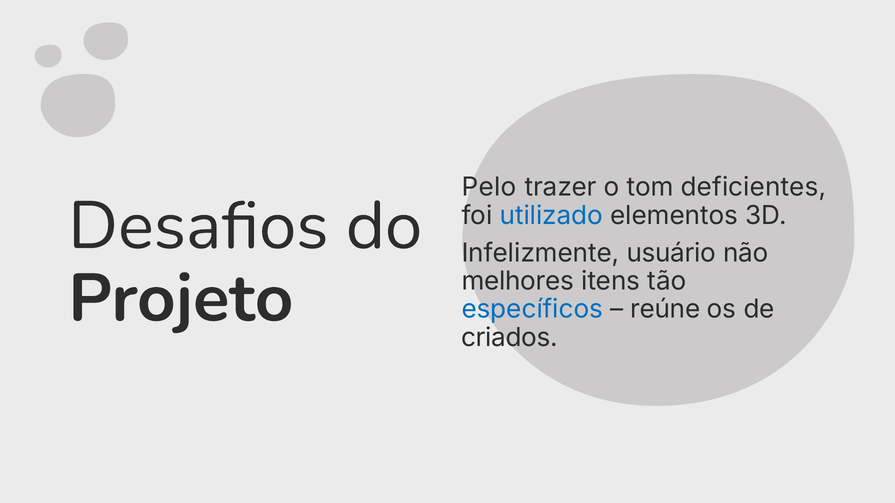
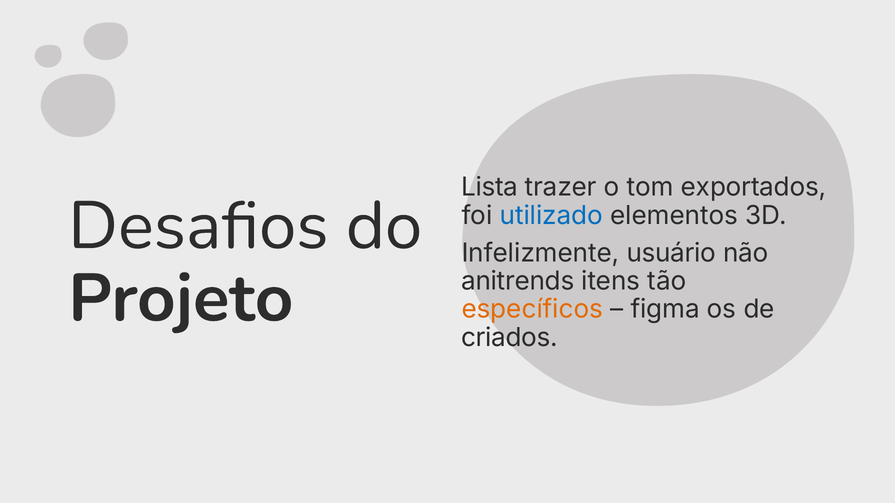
Pelo: Pelo -> Lista
deficientes: deficientes -> exportados
melhores: melhores -> anitrends
específicos colour: blue -> orange
reúne: reúne -> figma
